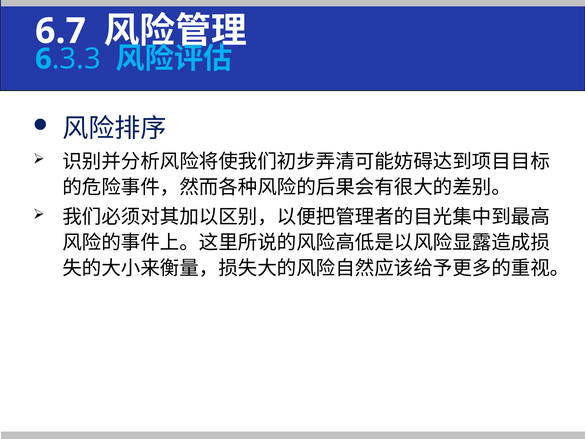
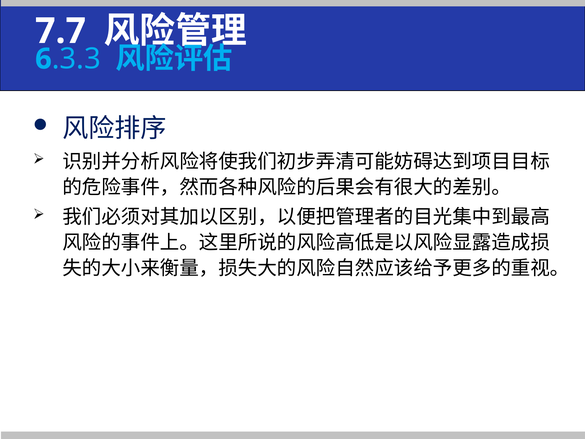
6.7: 6.7 -> 7.7
